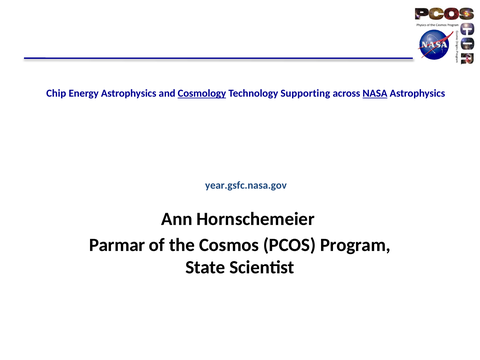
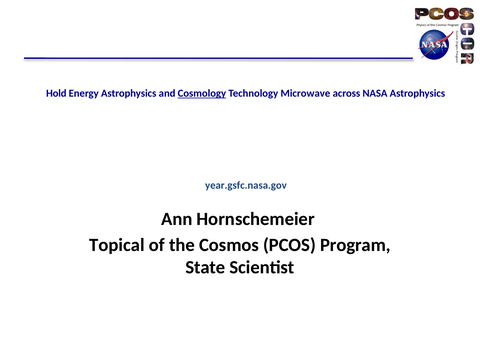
Chip: Chip -> Hold
Supporting: Supporting -> Microwave
NASA underline: present -> none
Parmar: Parmar -> Topical
